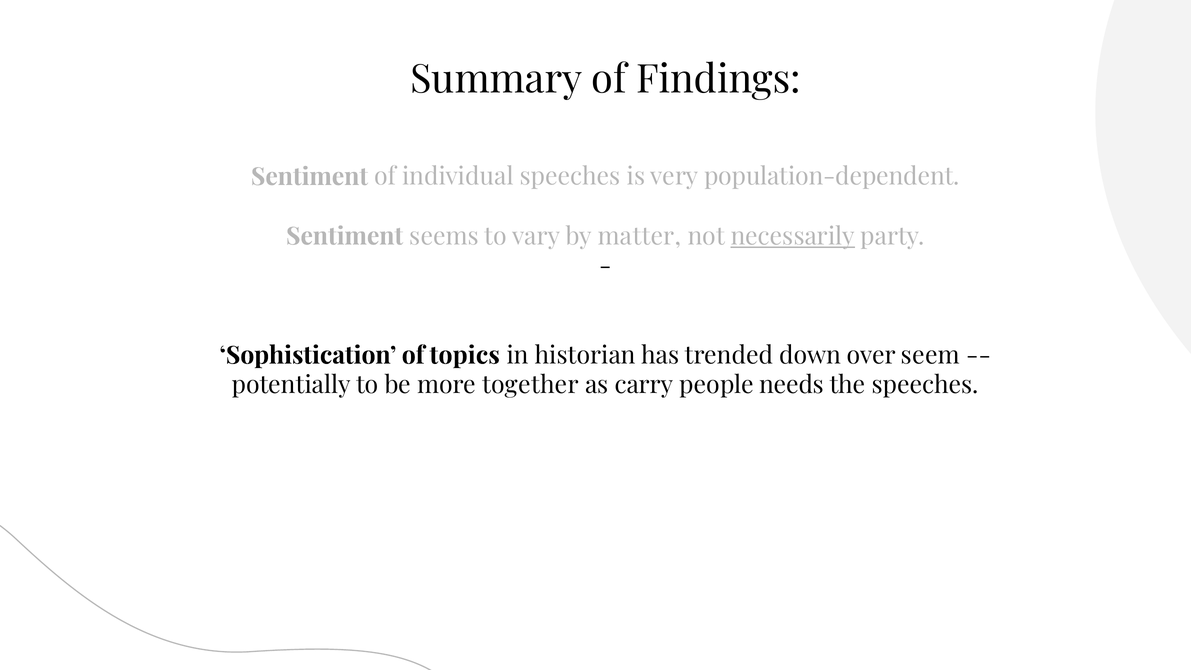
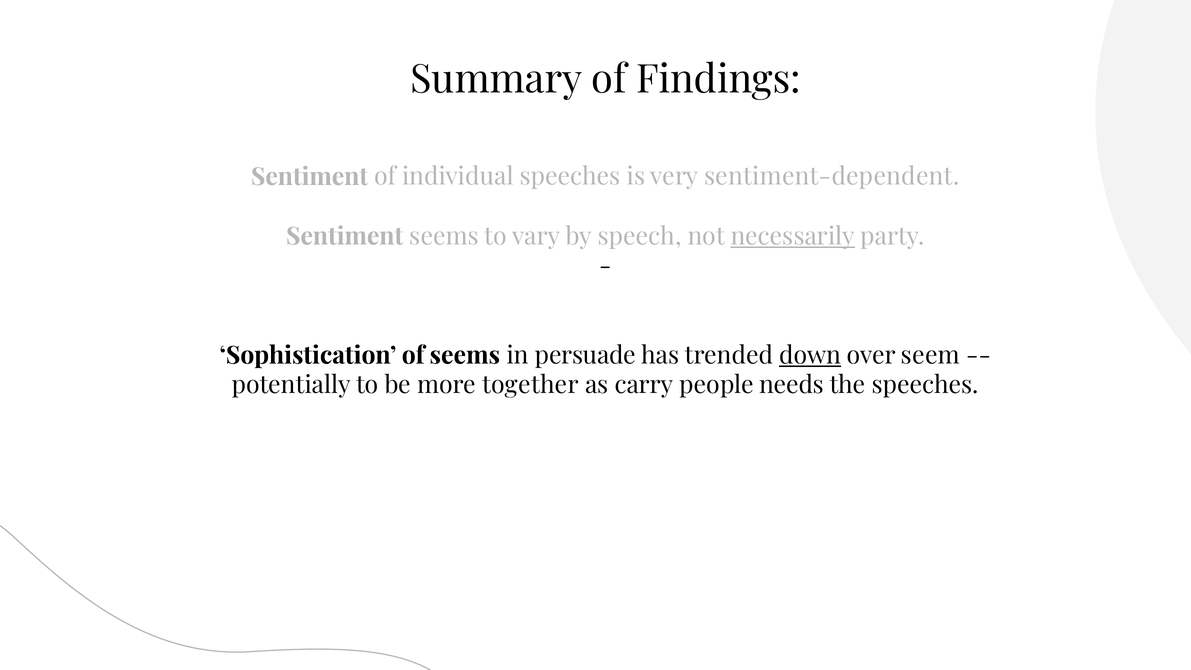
population-dependent: population-dependent -> sentiment-dependent
matter: matter -> speech
of topics: topics -> seems
historian: historian -> persuade
down underline: none -> present
